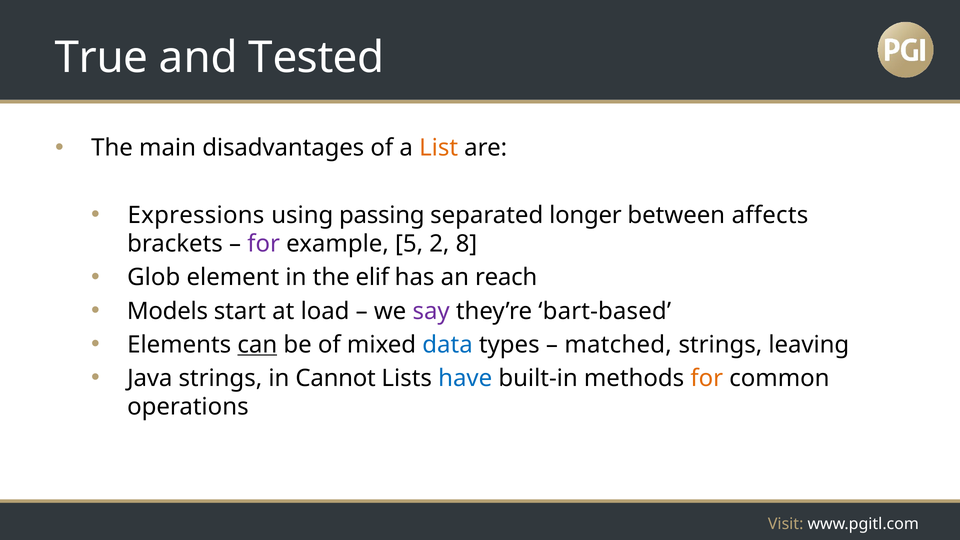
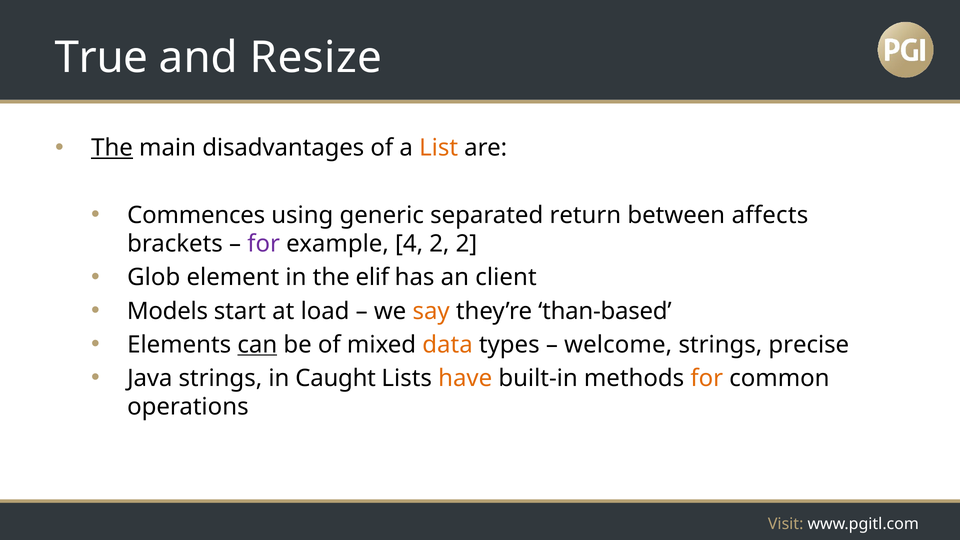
Tested: Tested -> Resize
The at (112, 148) underline: none -> present
Expressions: Expressions -> Commences
passing: passing -> generic
longer: longer -> return
5: 5 -> 4
2 8: 8 -> 2
reach: reach -> client
say colour: purple -> orange
bart-based: bart-based -> than-based
data colour: blue -> orange
matched: matched -> welcome
leaving: leaving -> precise
Cannot: Cannot -> Caught
have colour: blue -> orange
